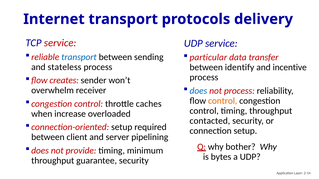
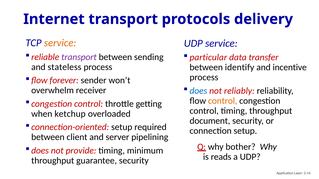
service at (60, 43) colour: red -> orange
transport at (79, 57) colour: blue -> purple
creates: creates -> forever
not process: process -> reliably
caches: caches -> getting
increase: increase -> ketchup
contacted: contacted -> document
bytes: bytes -> reads
